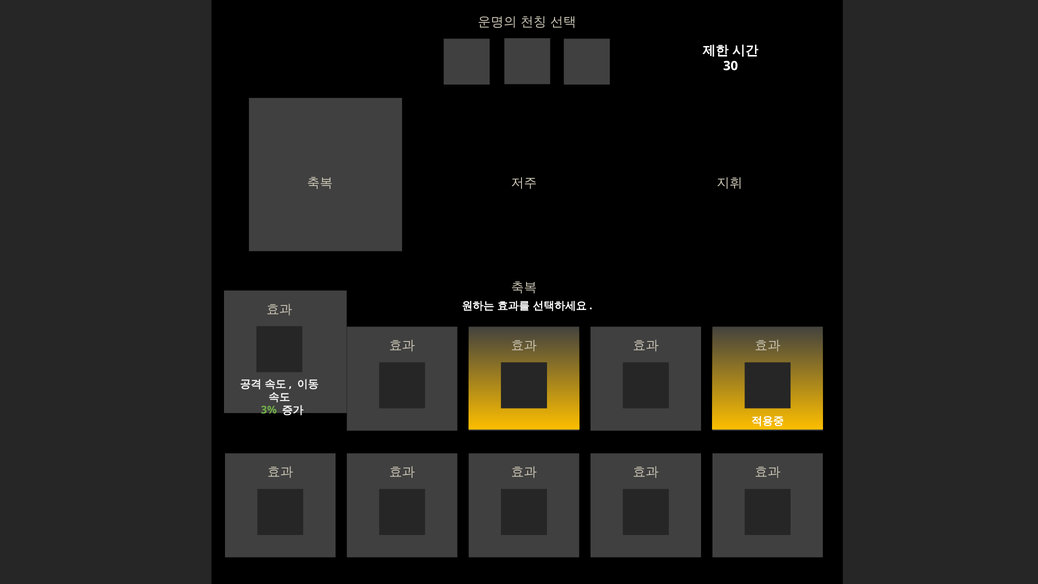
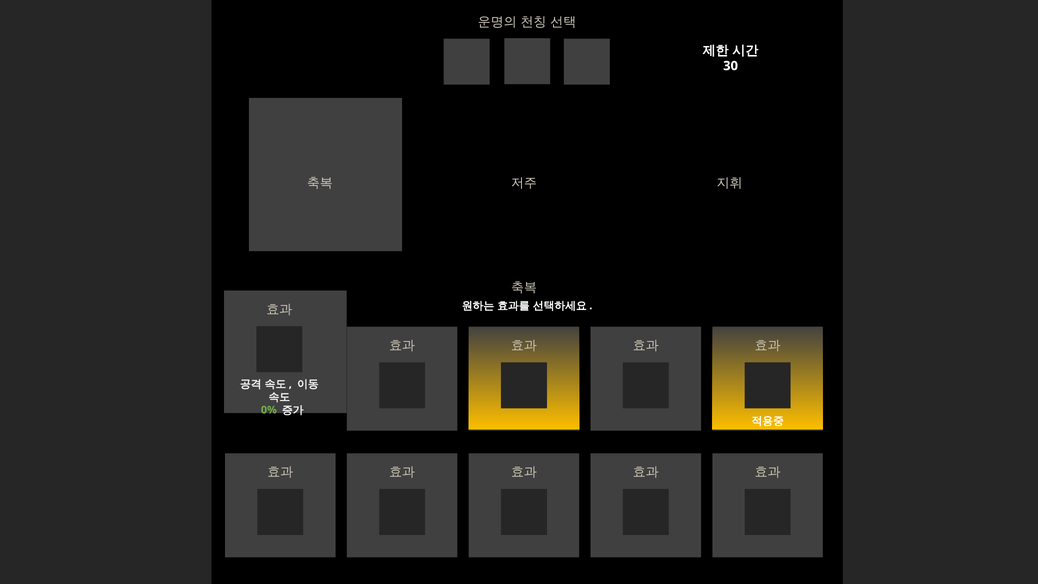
3%: 3% -> 0%
